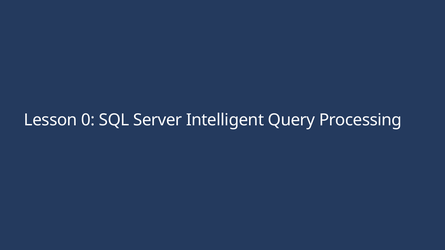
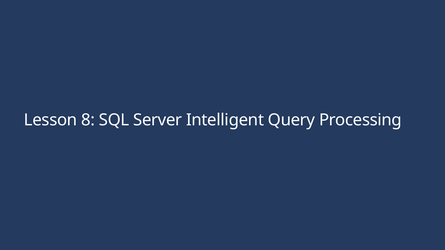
0: 0 -> 8
